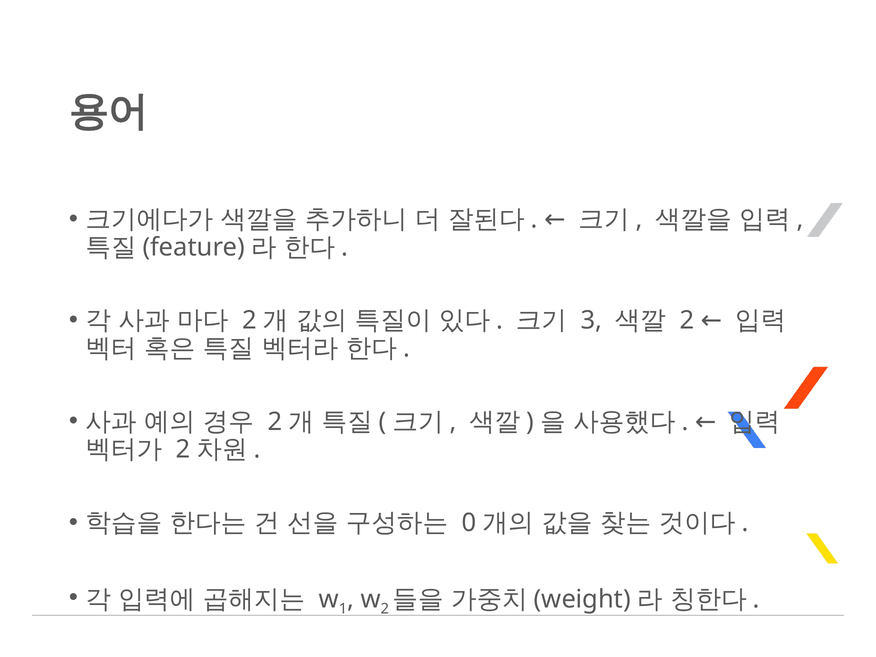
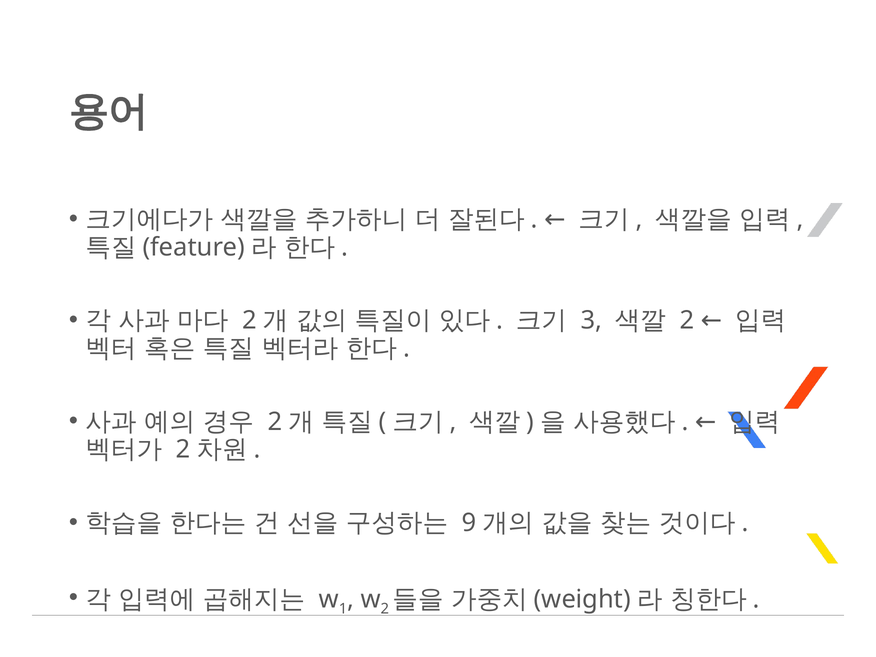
0: 0 -> 9
